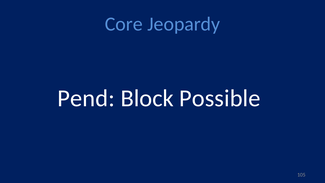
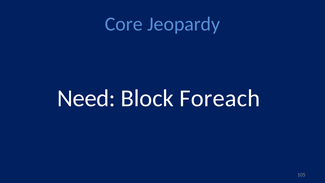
Pend: Pend -> Need
Possible: Possible -> Foreach
